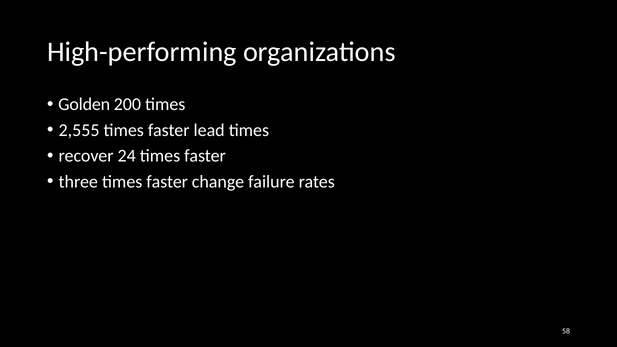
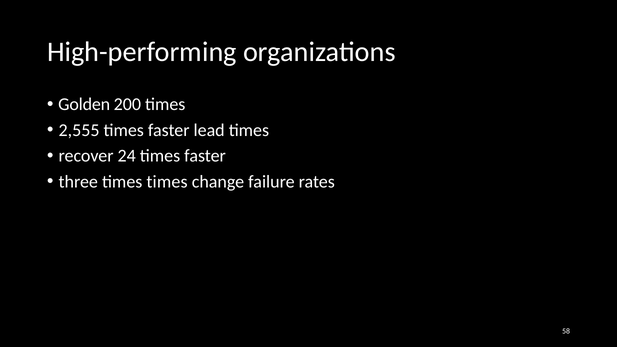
three times faster: faster -> times
